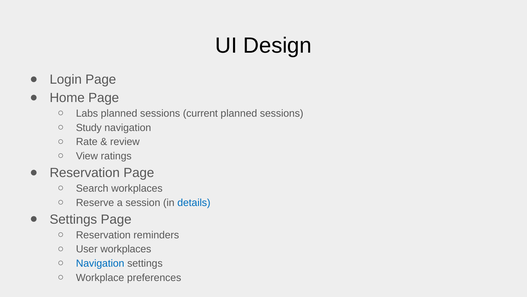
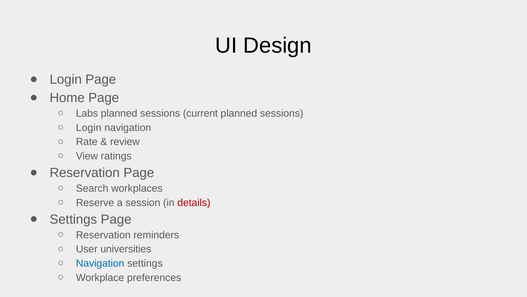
Study at (89, 127): Study -> Login
details colour: blue -> red
User workplaces: workplaces -> universities
